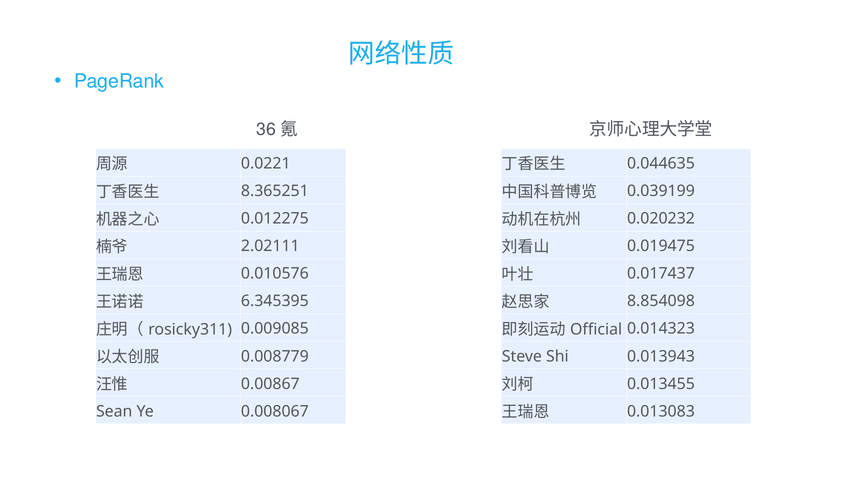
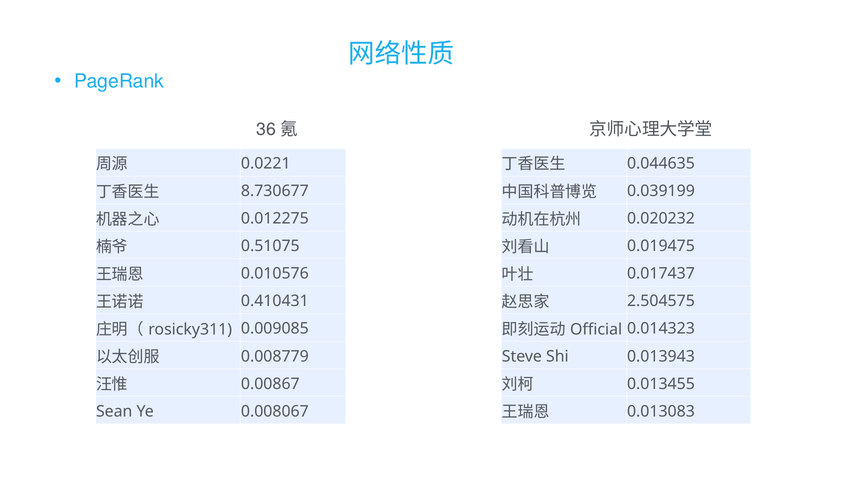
8.365251: 8.365251 -> 8.730677
2.02111: 2.02111 -> 0.51075
6.345395: 6.345395 -> 0.410431
8.854098: 8.854098 -> 2.504575
